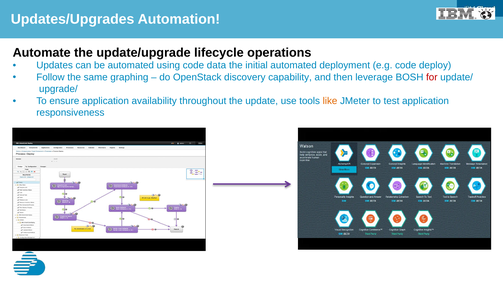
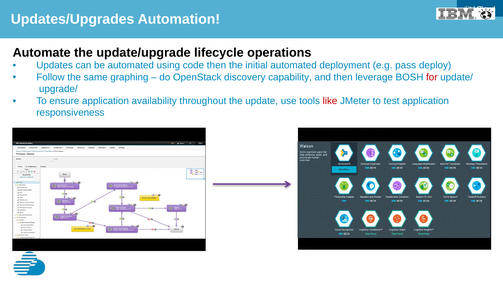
code data: data -> then
e.g code: code -> pass
like colour: orange -> red
